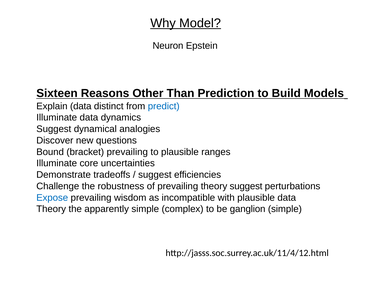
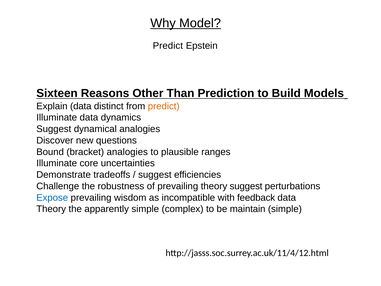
Neuron at (168, 46): Neuron -> Predict
predict at (164, 106) colour: blue -> orange
bracket prevailing: prevailing -> analogies
with plausible: plausible -> feedback
ganglion: ganglion -> maintain
